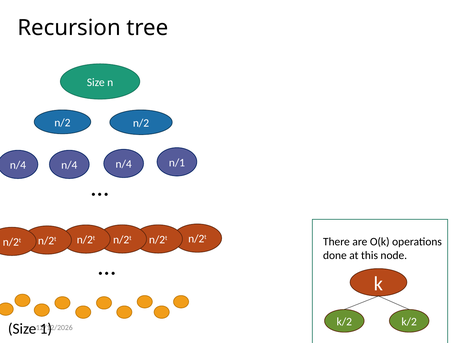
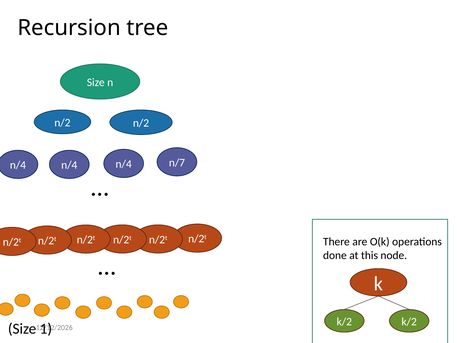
n/1: n/1 -> n/7
